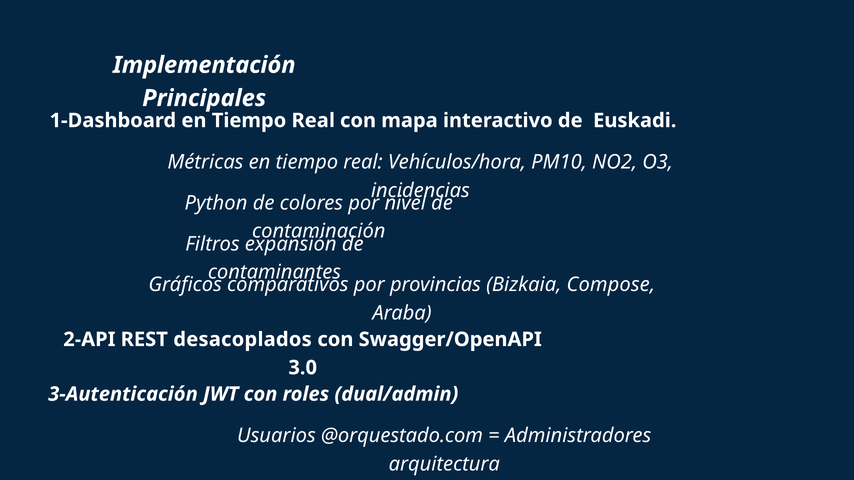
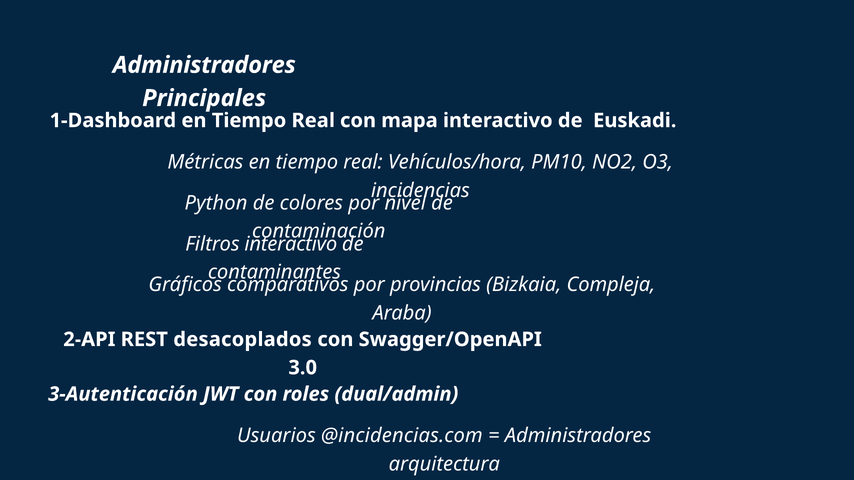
Implementación at (204, 65): Implementación -> Administradores
Filtros expansión: expansión -> interactivo
Compose: Compose -> Compleja
@orquestado.com: @orquestado.com -> @incidencias.com
